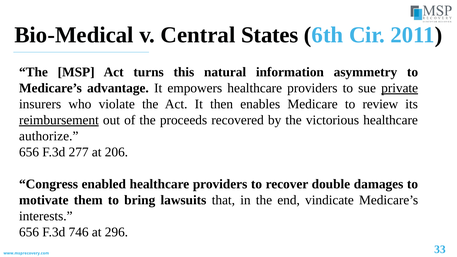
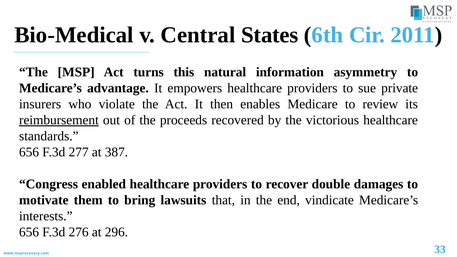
private underline: present -> none
authorize: authorize -> standards
206: 206 -> 387
746: 746 -> 276
